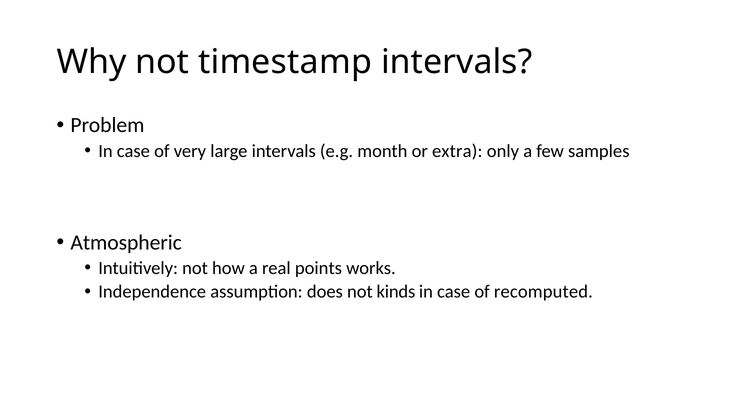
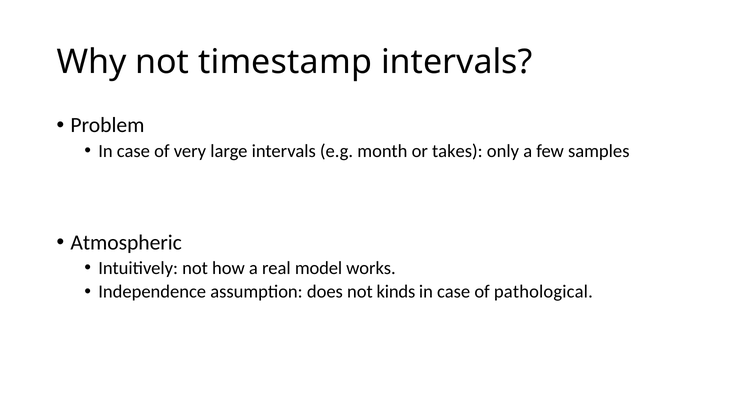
extra: extra -> takes
points: points -> model
recomputed: recomputed -> pathological
